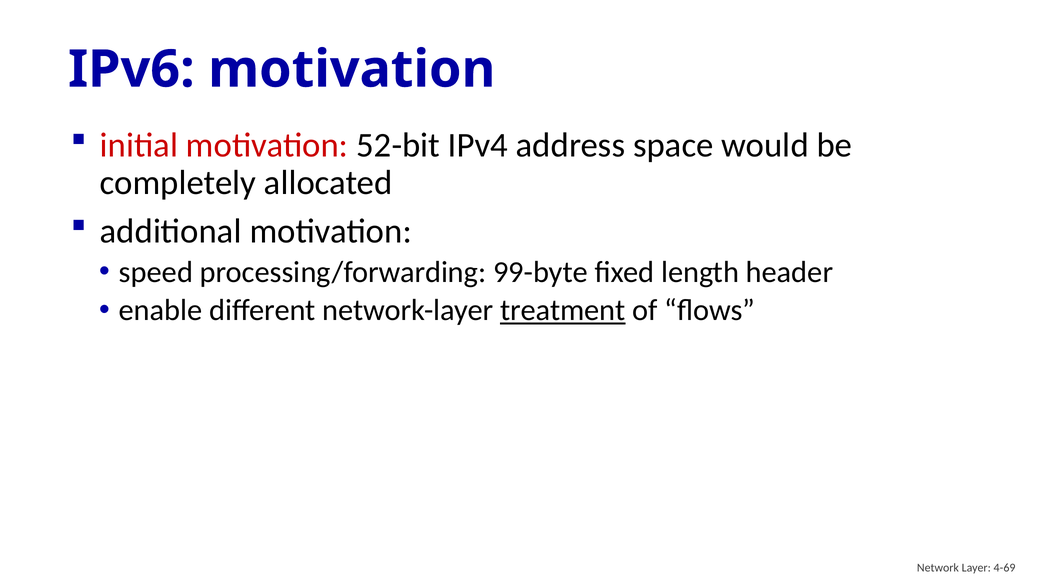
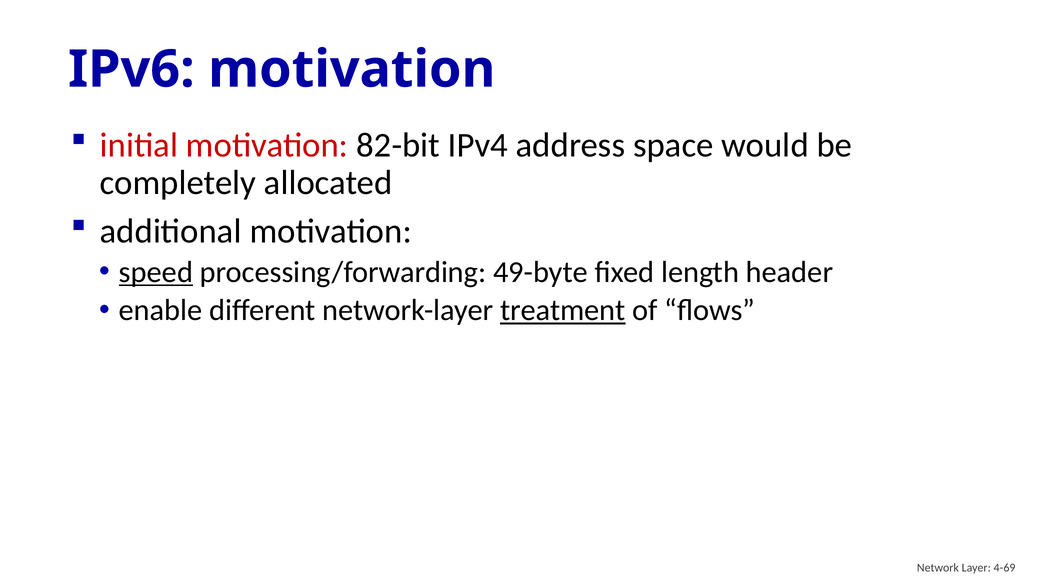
52-bit: 52-bit -> 82-bit
speed underline: none -> present
99-byte: 99-byte -> 49-byte
